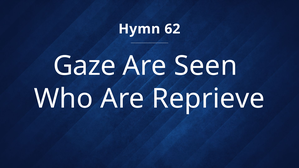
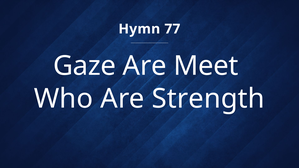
62: 62 -> 77
Seen: Seen -> Meet
Reprieve: Reprieve -> Strength
